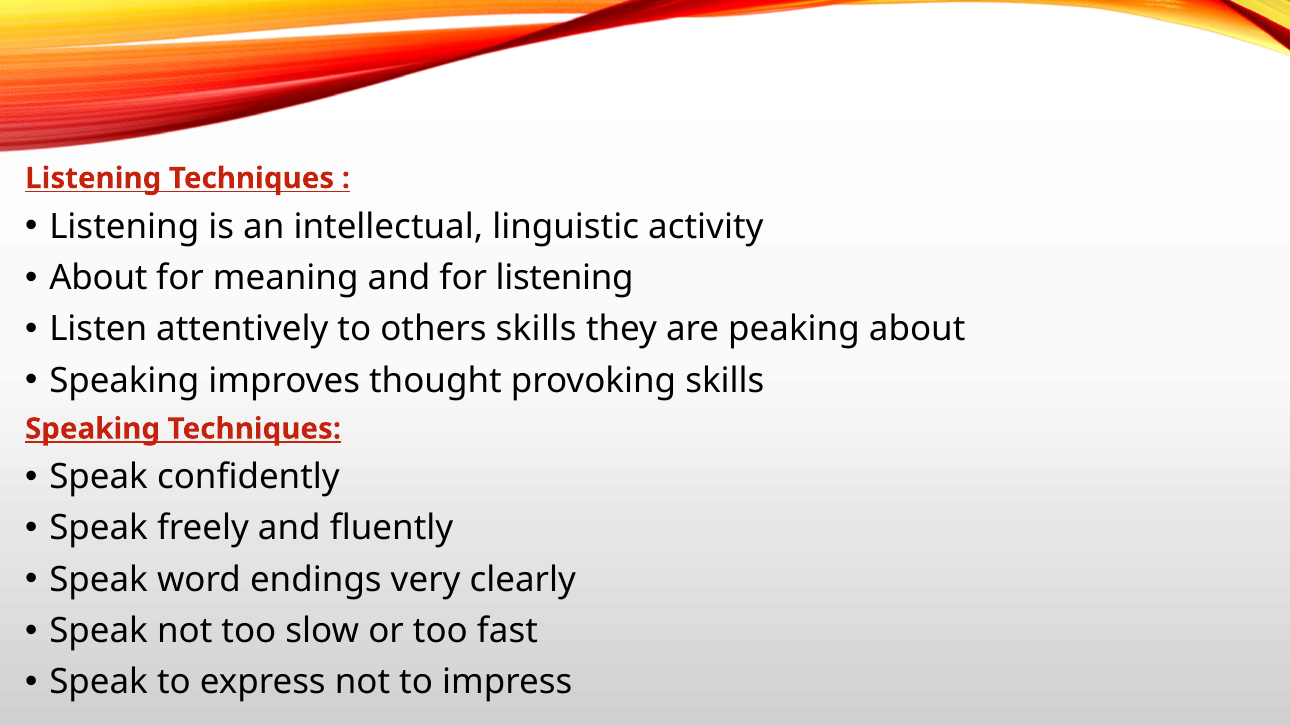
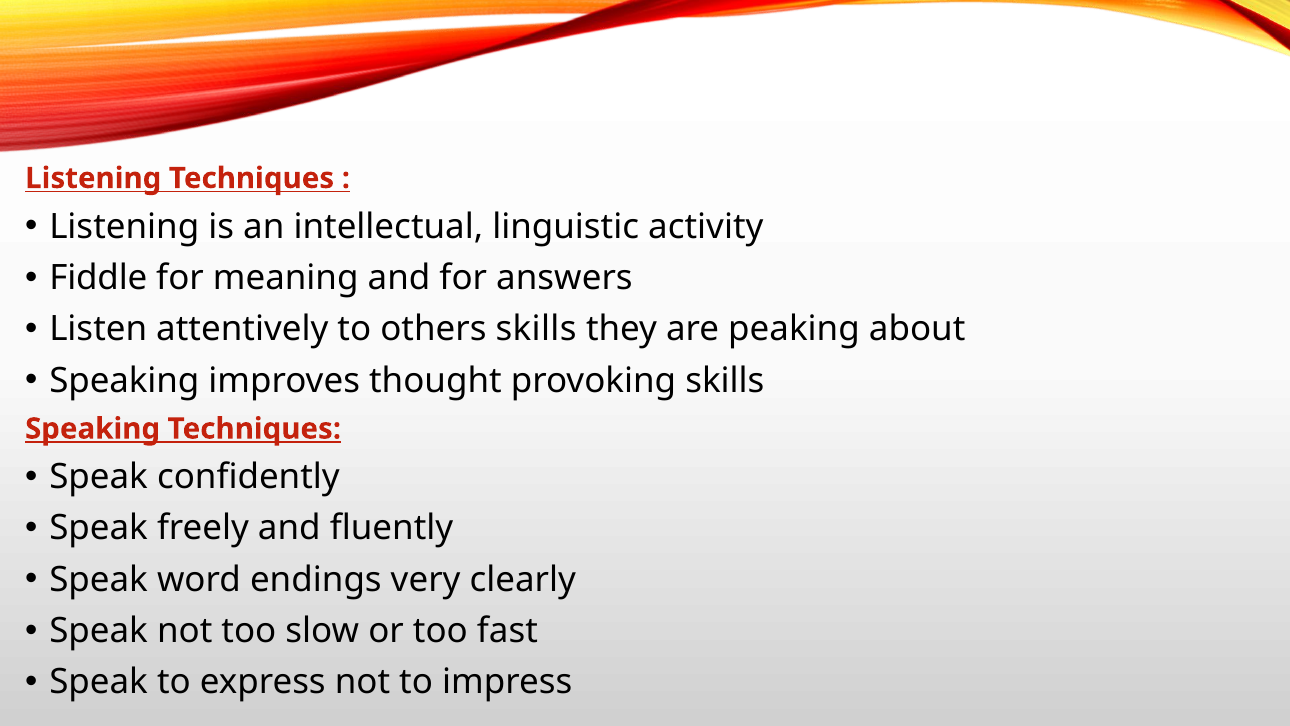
About at (98, 278): About -> Fiddle
for listening: listening -> answers
